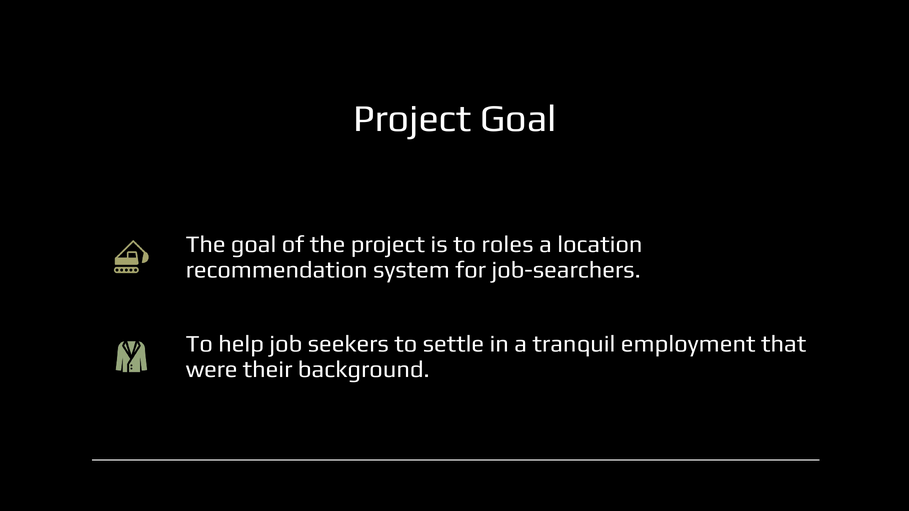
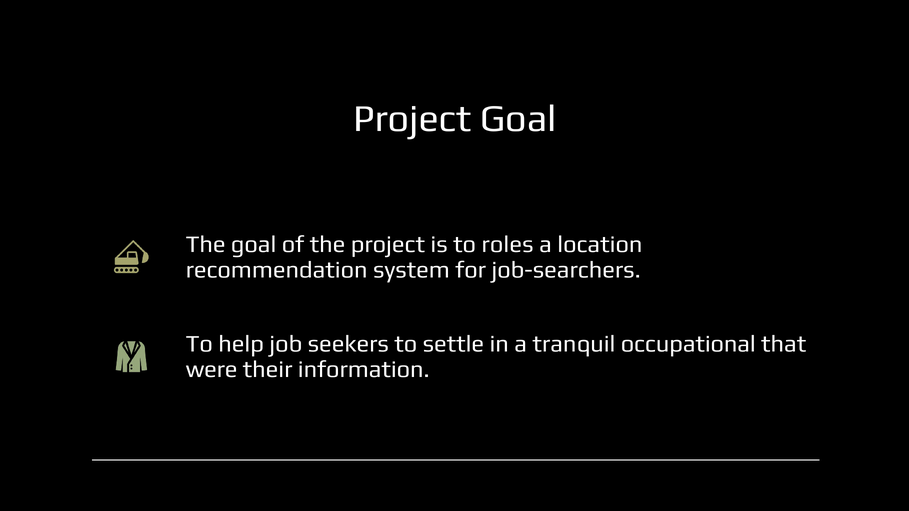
employment: employment -> occupational
background: background -> information
